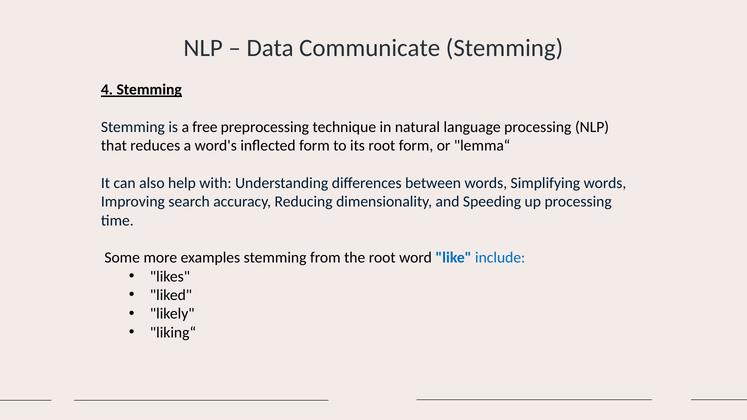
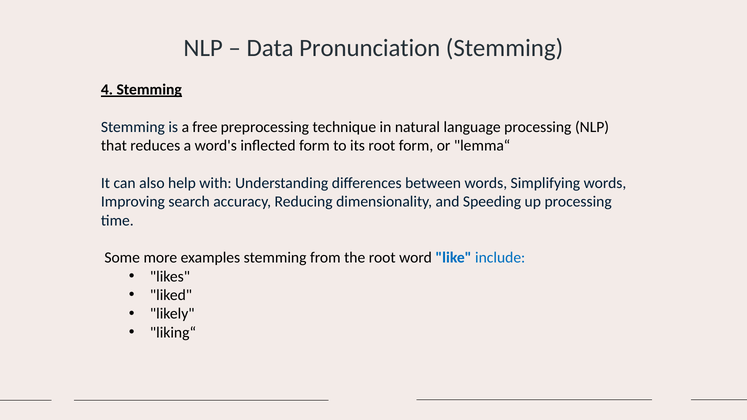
Communicate: Communicate -> Pronunciation
